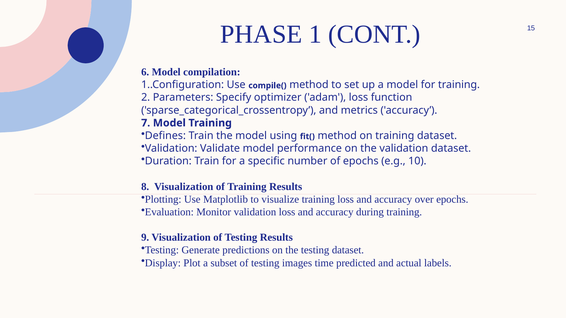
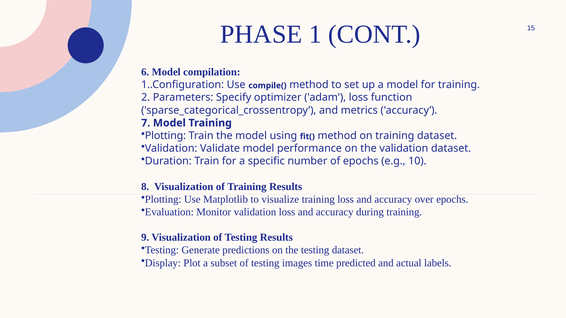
Defines at (165, 136): Defines -> Plotting
